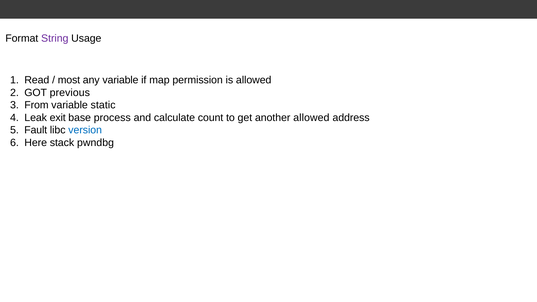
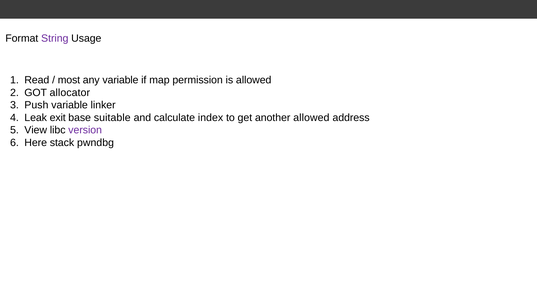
previous: previous -> allocator
From: From -> Push
static: static -> linker
process: process -> suitable
count: count -> index
Fault: Fault -> View
version colour: blue -> purple
